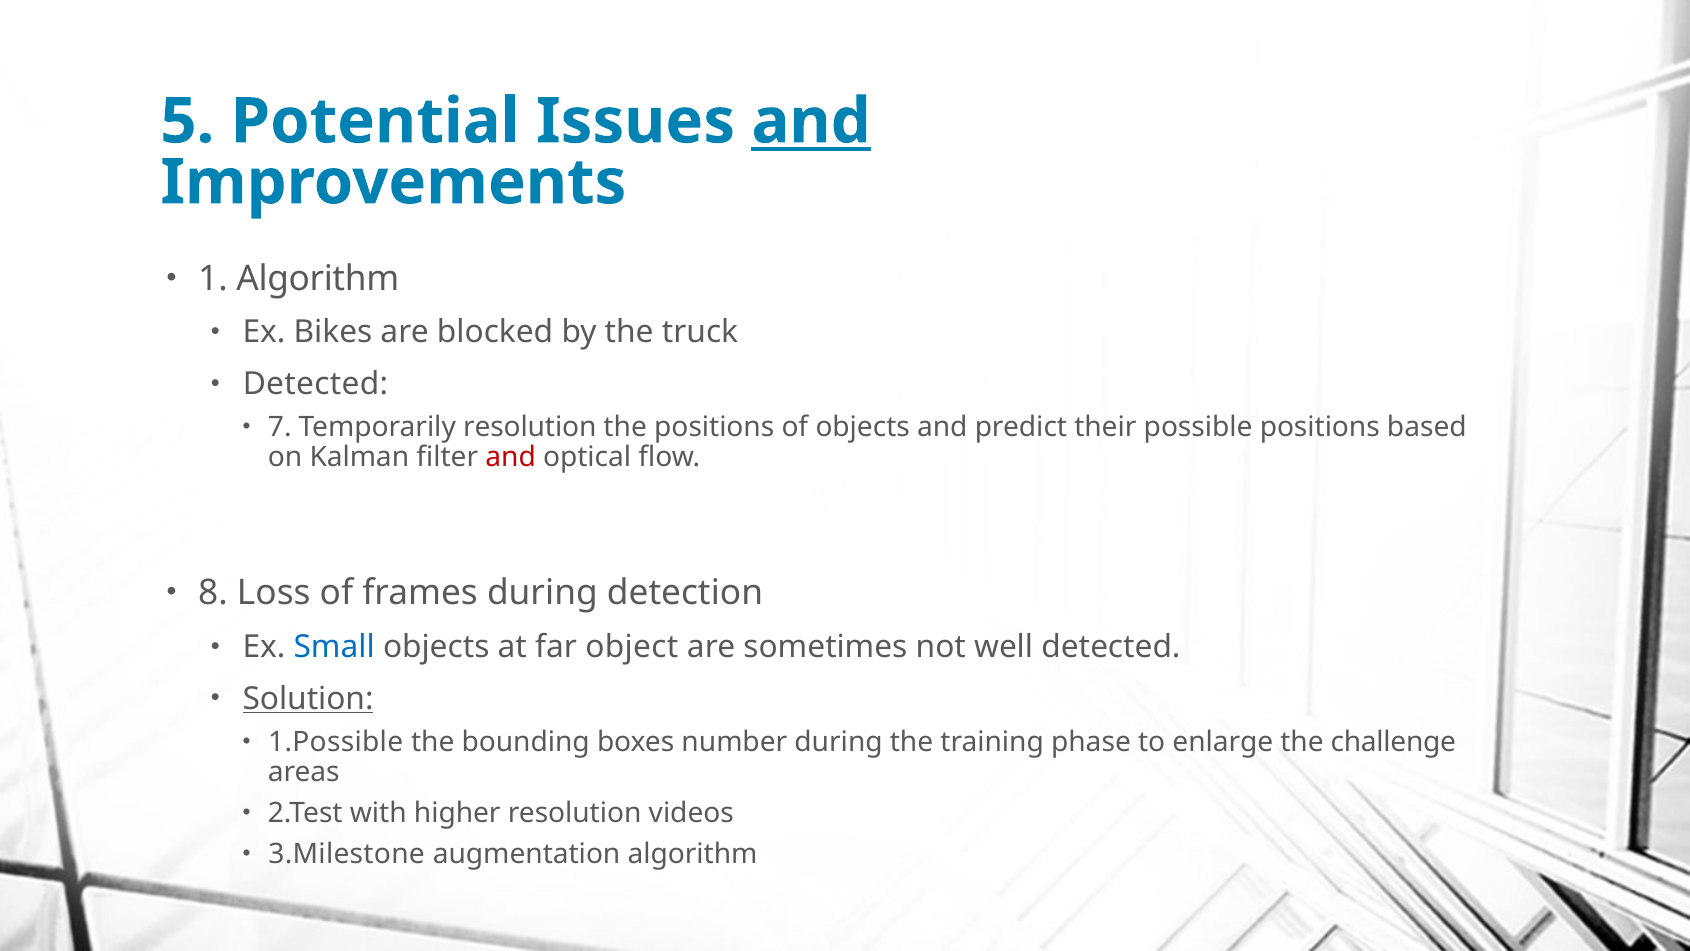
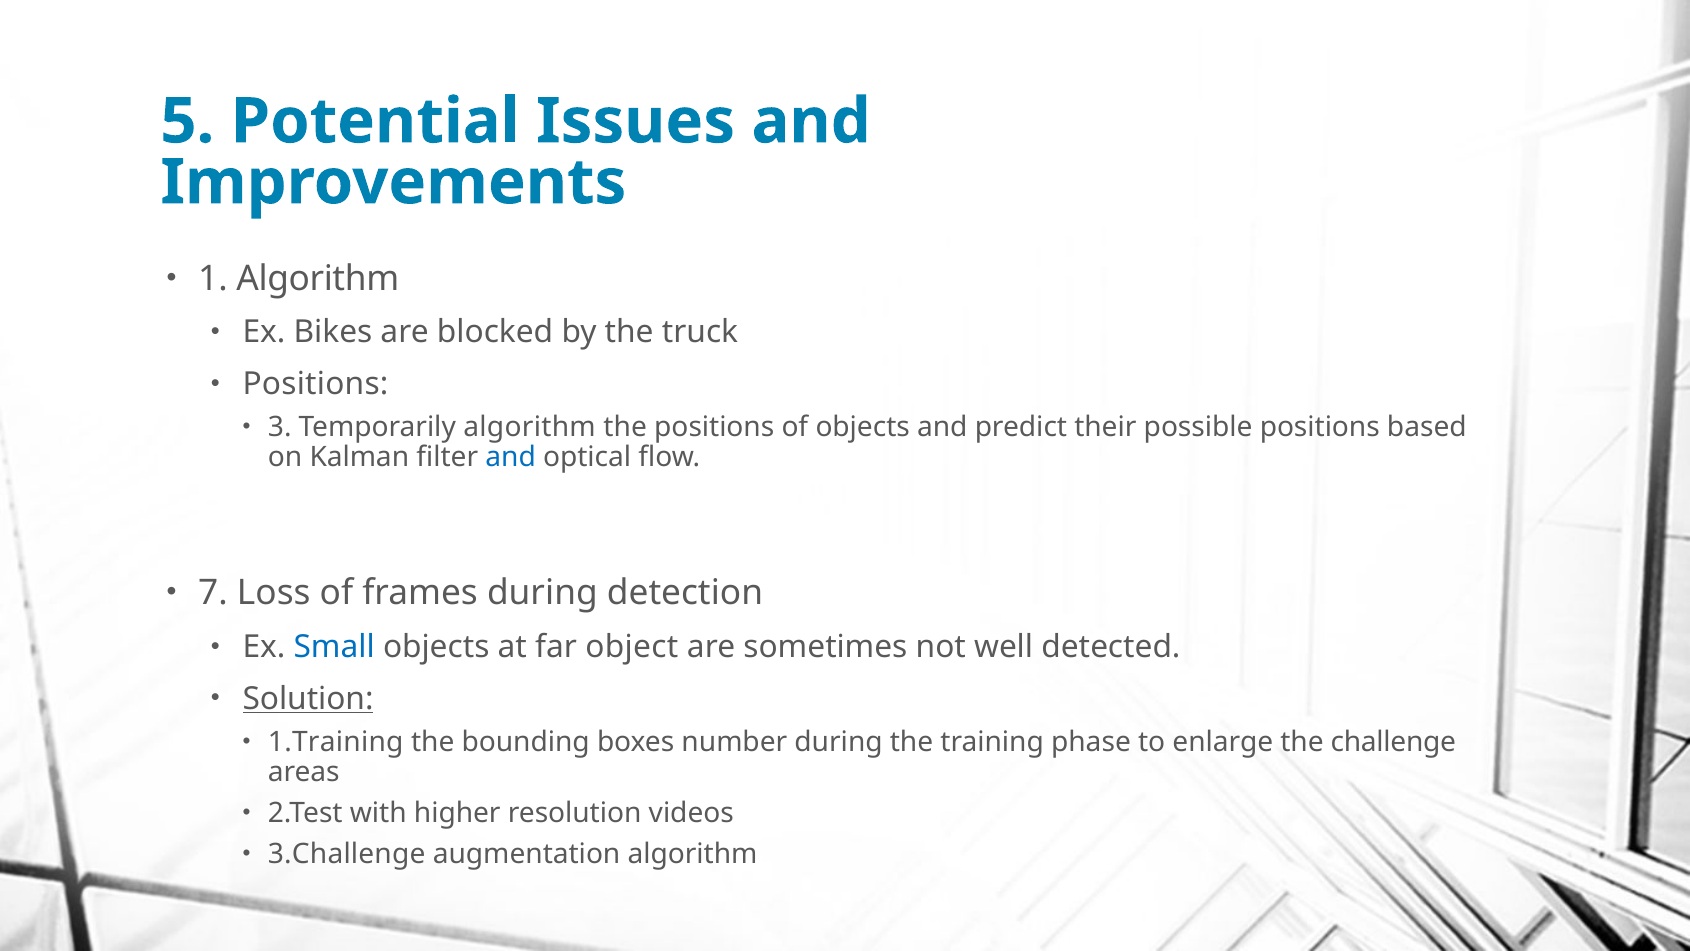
and at (811, 122) underline: present -> none
Detected at (315, 384): Detected -> Positions
7: 7 -> 3
Temporarily resolution: resolution -> algorithm
and at (511, 458) colour: red -> blue
8: 8 -> 7
1.Possible: 1.Possible -> 1.Training
3.Milestone: 3.Milestone -> 3.Challenge
